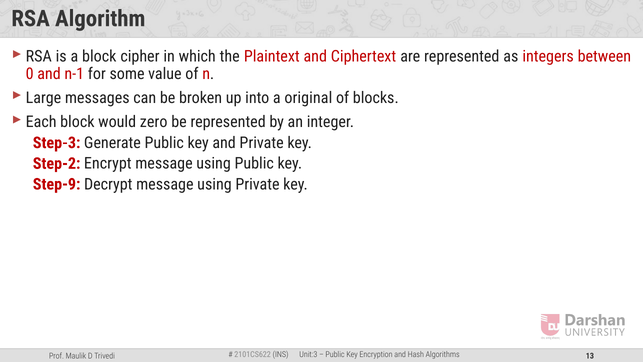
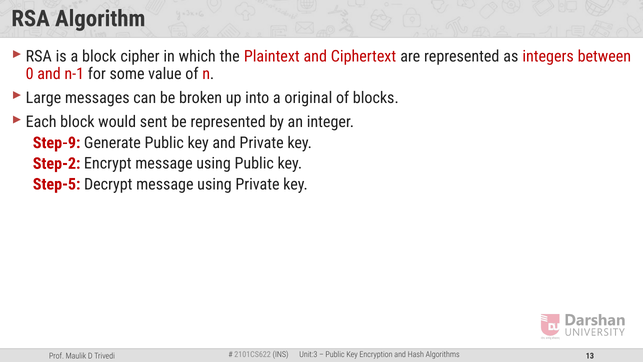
zero: zero -> sent
Step-3: Step-3 -> Step-9
Step-9: Step-9 -> Step-5
